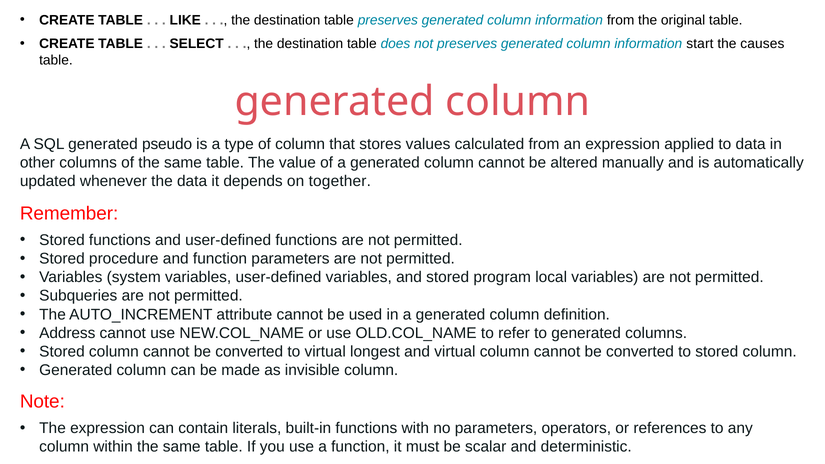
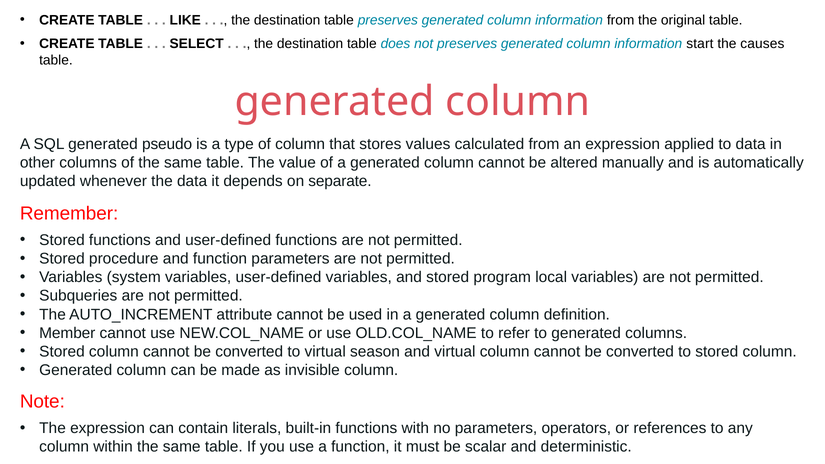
together: together -> separate
Address: Address -> Member
longest: longest -> season
